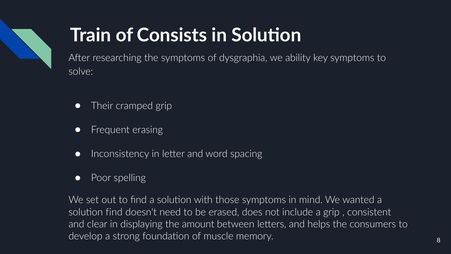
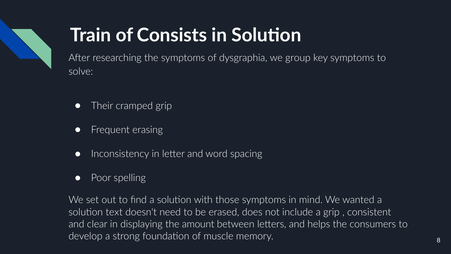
ability: ability -> group
solution find: find -> text
